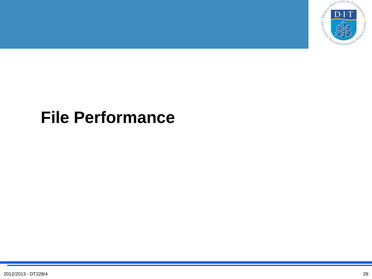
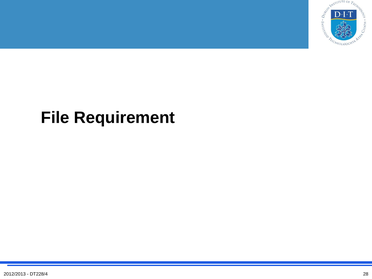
Performance: Performance -> Requirement
